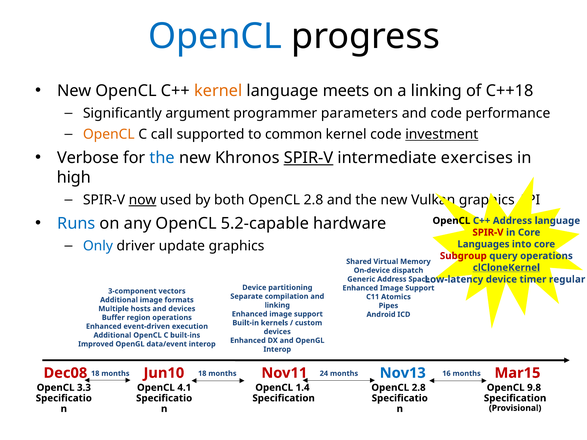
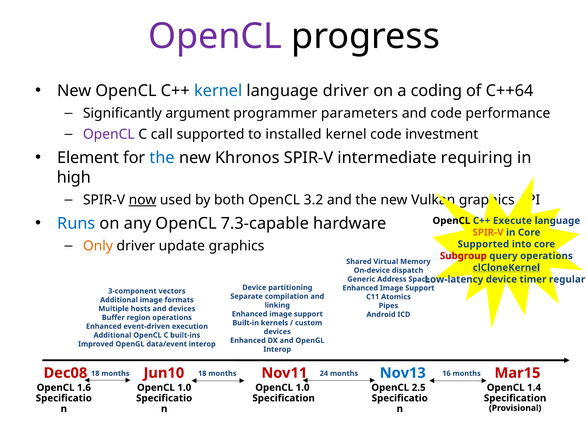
OpenCL at (215, 36) colour: blue -> purple
kernel at (218, 91) colour: orange -> blue
language meets: meets -> driver
a linking: linking -> coding
C++18: C++18 -> C++64
OpenCL at (109, 134) colour: orange -> purple
common: common -> installed
investment underline: present -> none
Verbose: Verbose -> Element
SPIR-V at (309, 158) underline: present -> none
exercises: exercises -> requiring
both OpenCL 2.8: 2.8 -> 3.2
5.2-capable: 5.2-capable -> 7.3-capable
C++ Address: Address -> Execute
SPIR-V at (488, 233) colour: red -> orange
Only colour: blue -> orange
Languages at (483, 244): Languages -> Supported
1.4 at (303, 388): 1.4 -> 1.0
9.8: 9.8 -> 1.4
3.3: 3.3 -> 1.6
4.1 at (184, 388): 4.1 -> 1.0
2.8 at (419, 388): 2.8 -> 2.5
